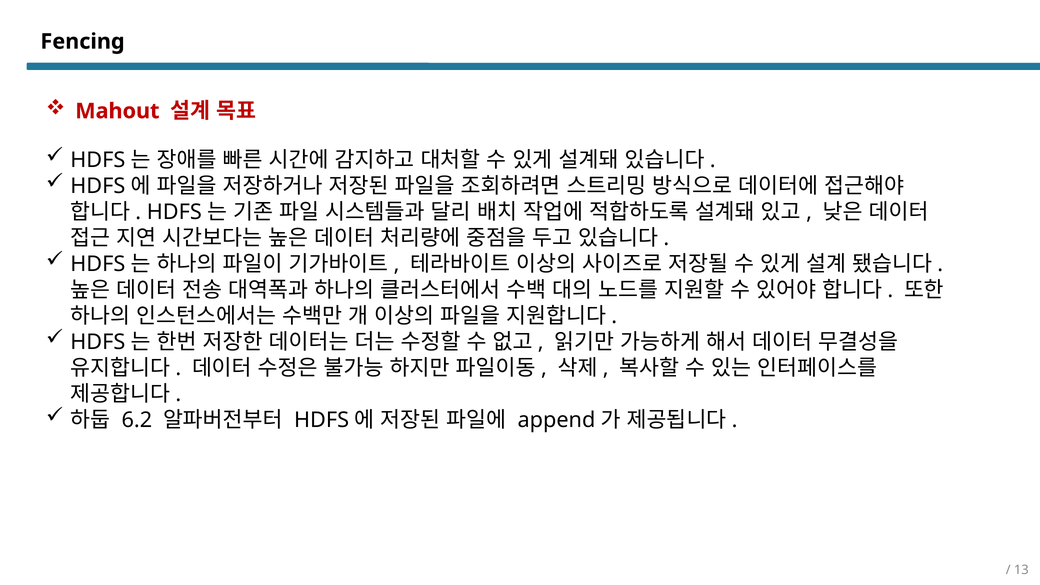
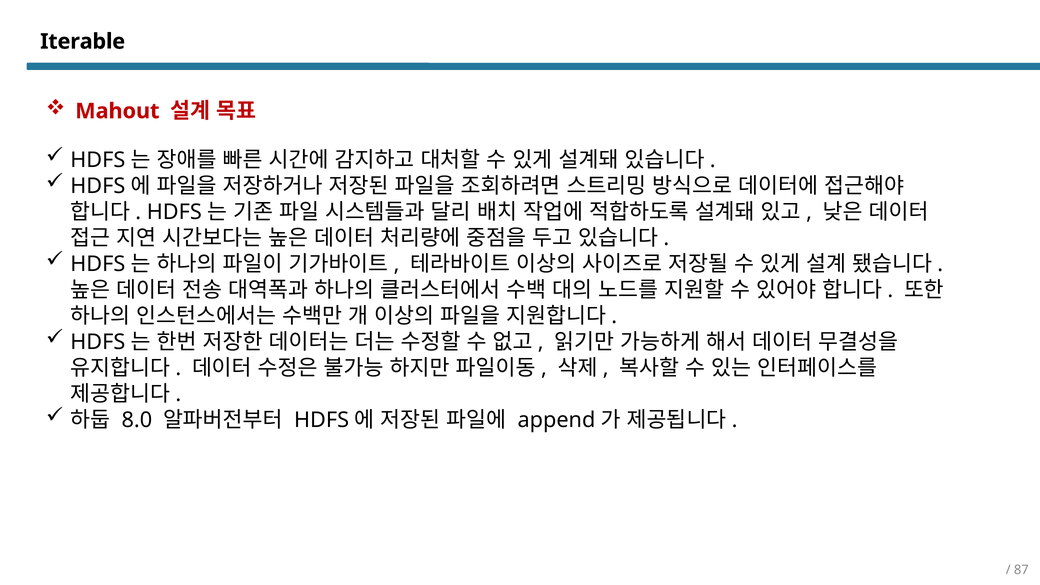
Fencing: Fencing -> Iterable
6.2: 6.2 -> 8.0
13: 13 -> 87
